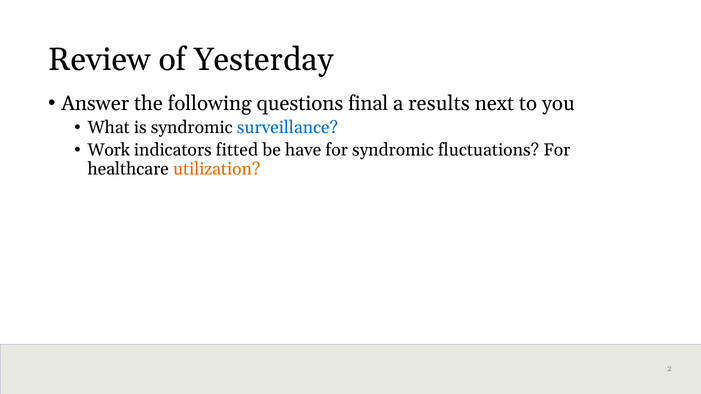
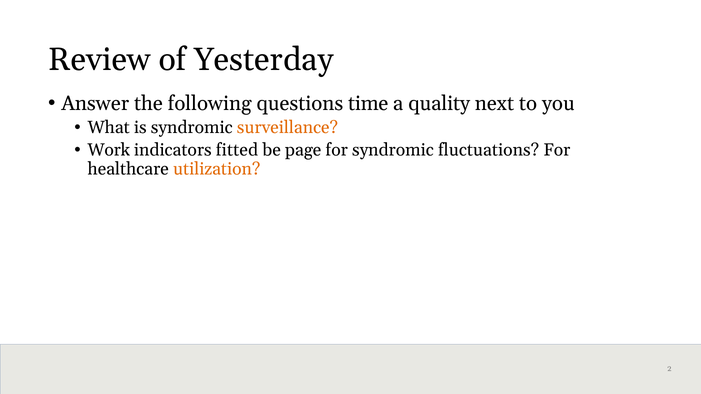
final: final -> time
results: results -> quality
surveillance colour: blue -> orange
have: have -> page
